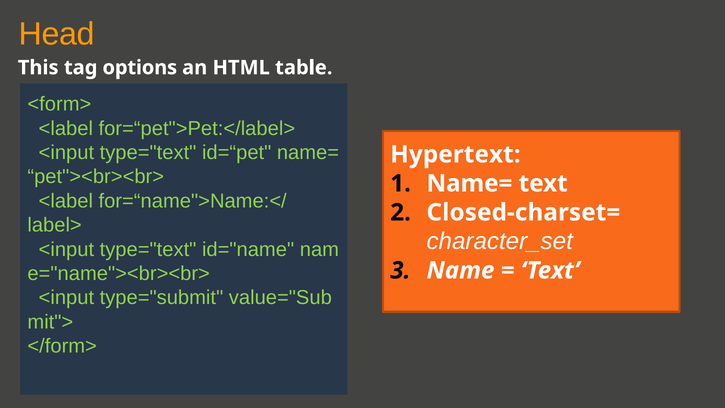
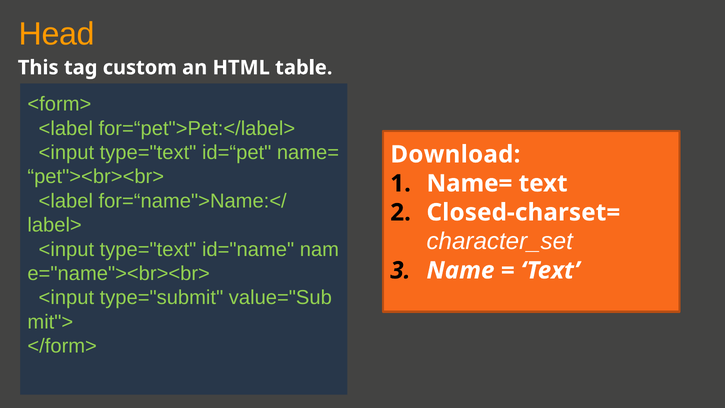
options: options -> custom
Hypertext: Hypertext -> Download
